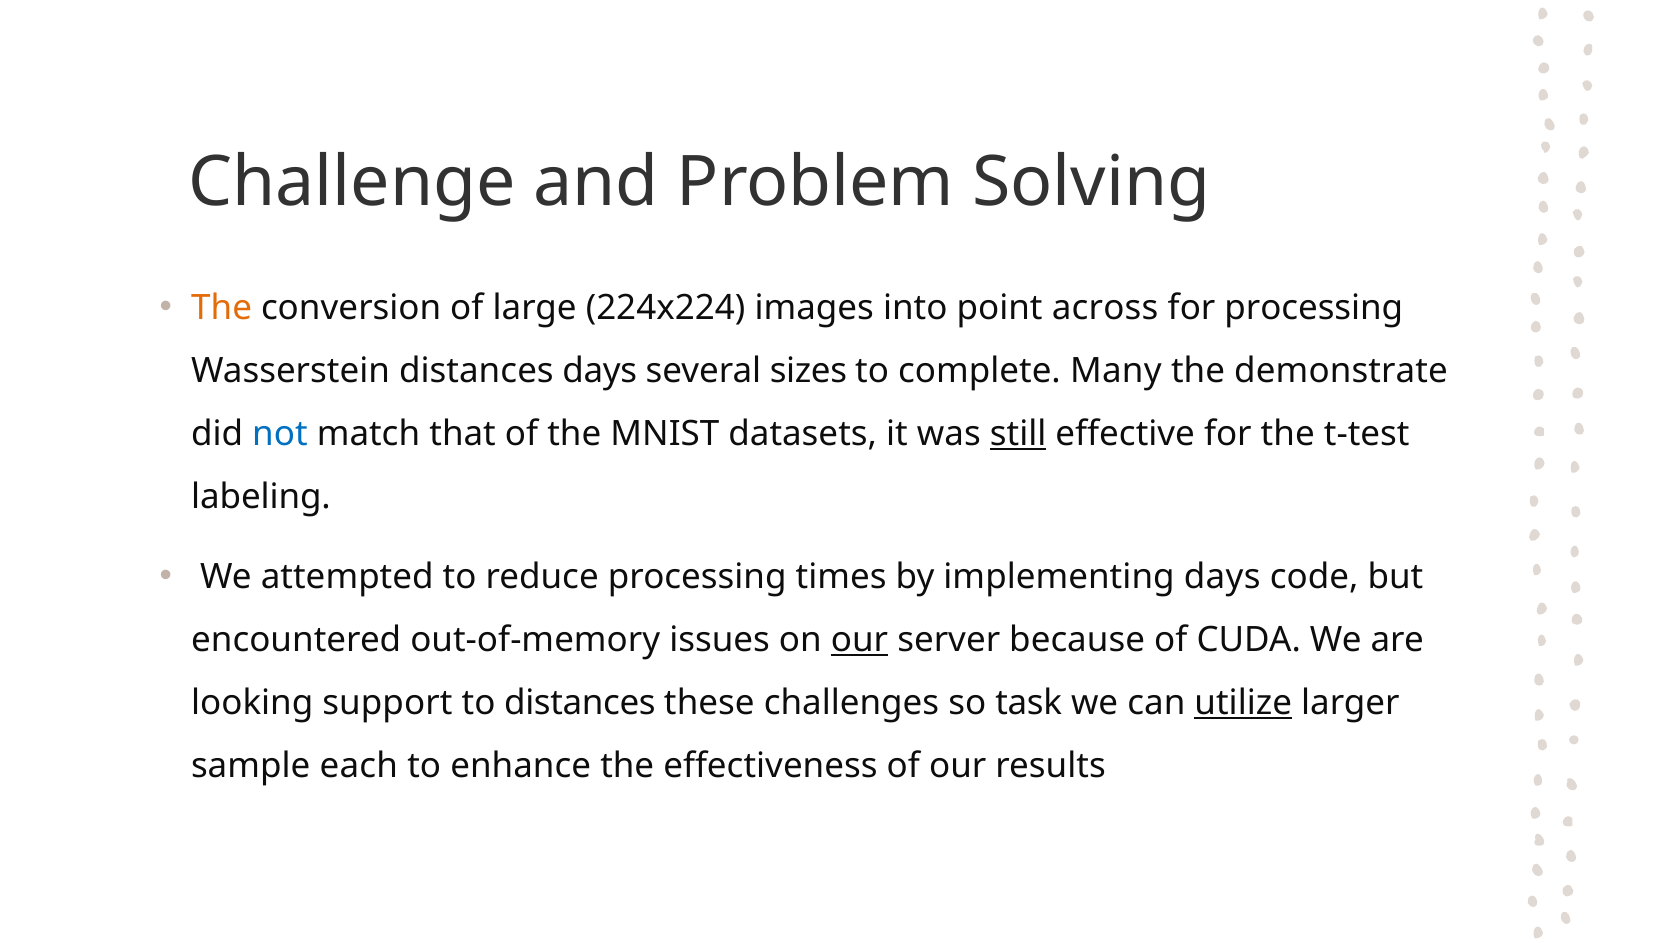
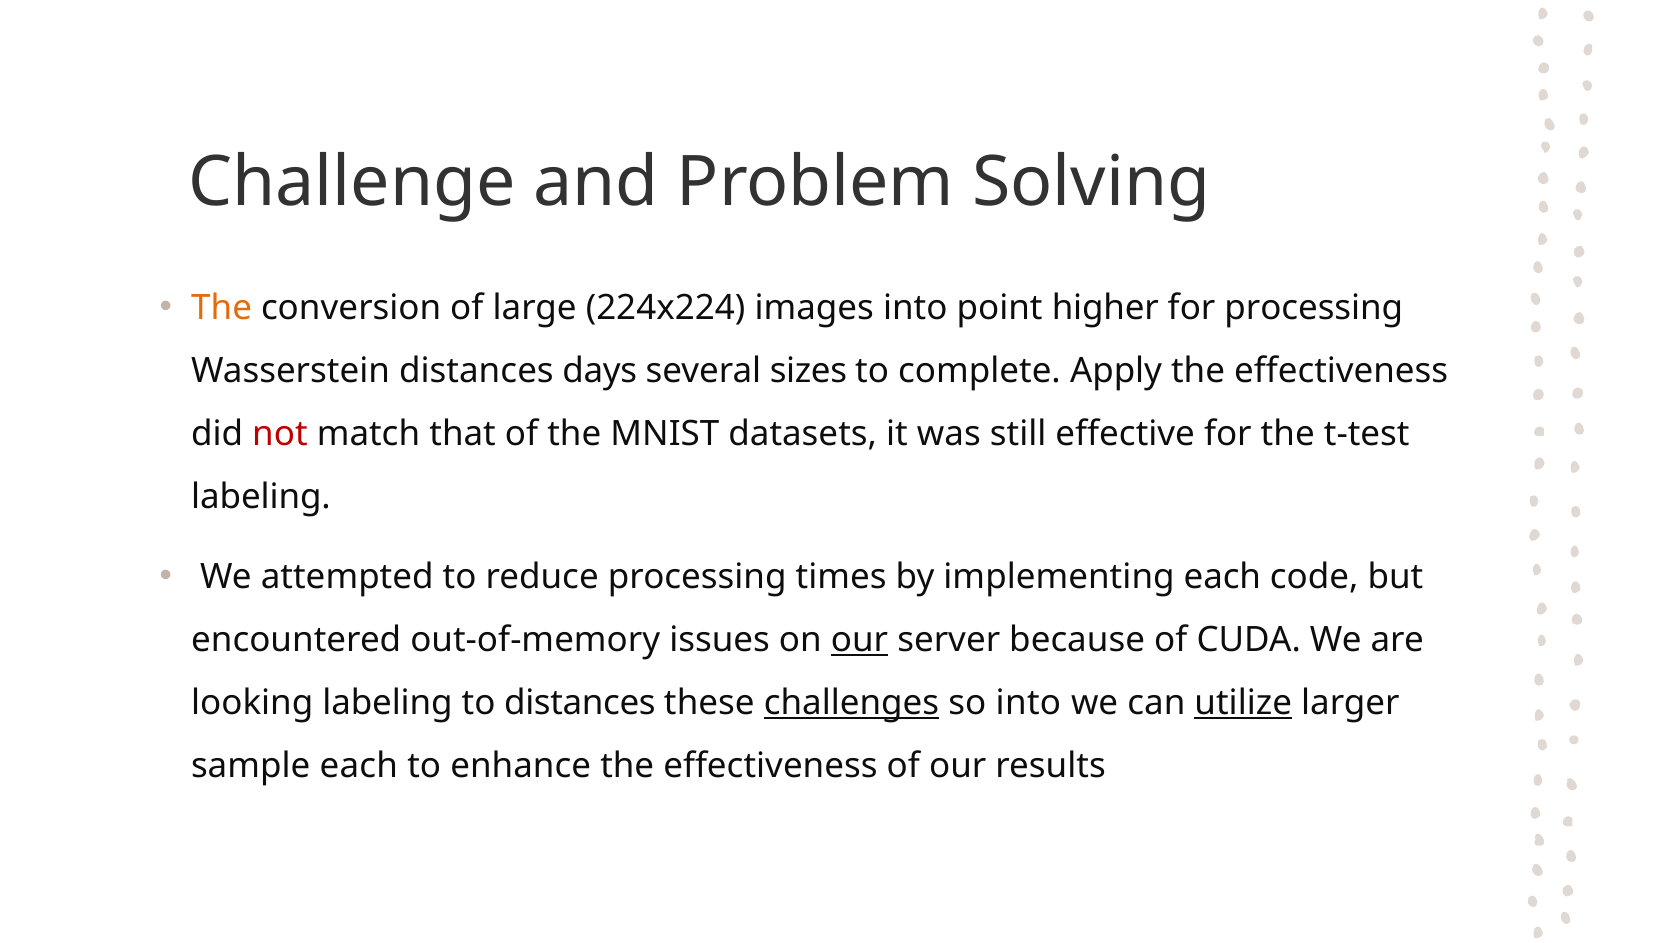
across: across -> higher
Many: Many -> Apply
demonstrate at (1341, 371): demonstrate -> effectiveness
not colour: blue -> red
still underline: present -> none
implementing days: days -> each
looking support: support -> labeling
challenges underline: none -> present
so task: task -> into
